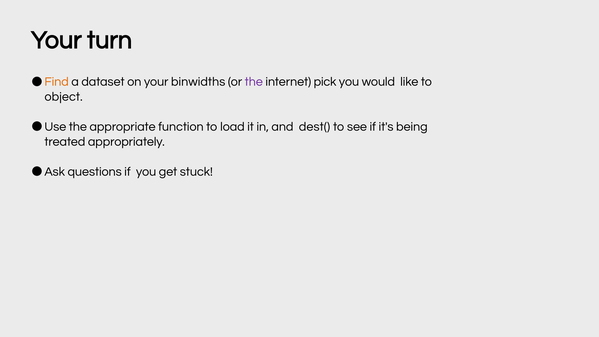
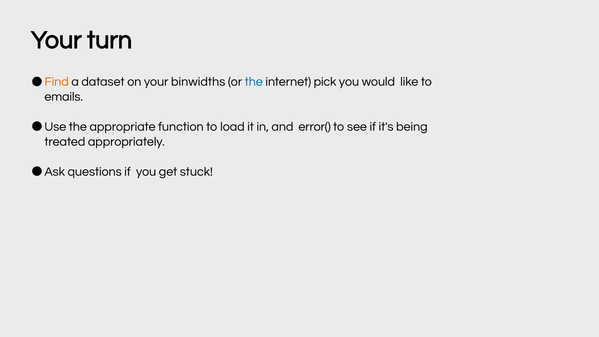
the at (254, 82) colour: purple -> blue
object: object -> emails
dest(: dest( -> error(
